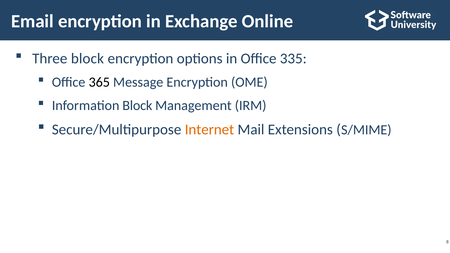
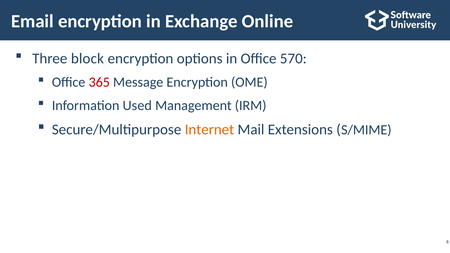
335: 335 -> 570
365 colour: black -> red
Information Block: Block -> Used
